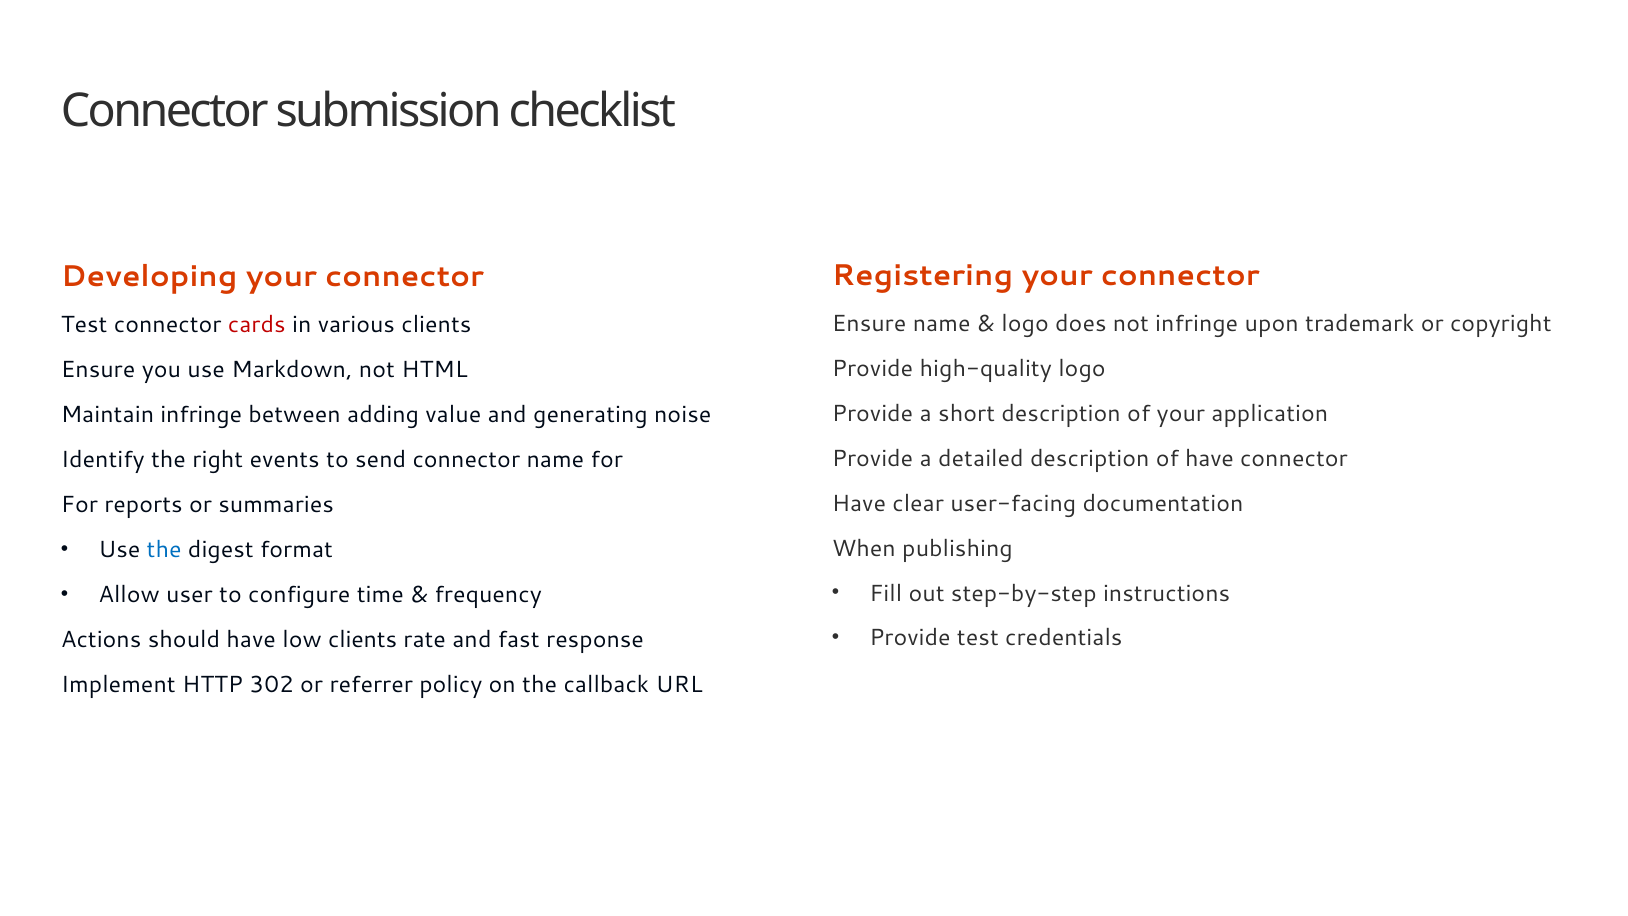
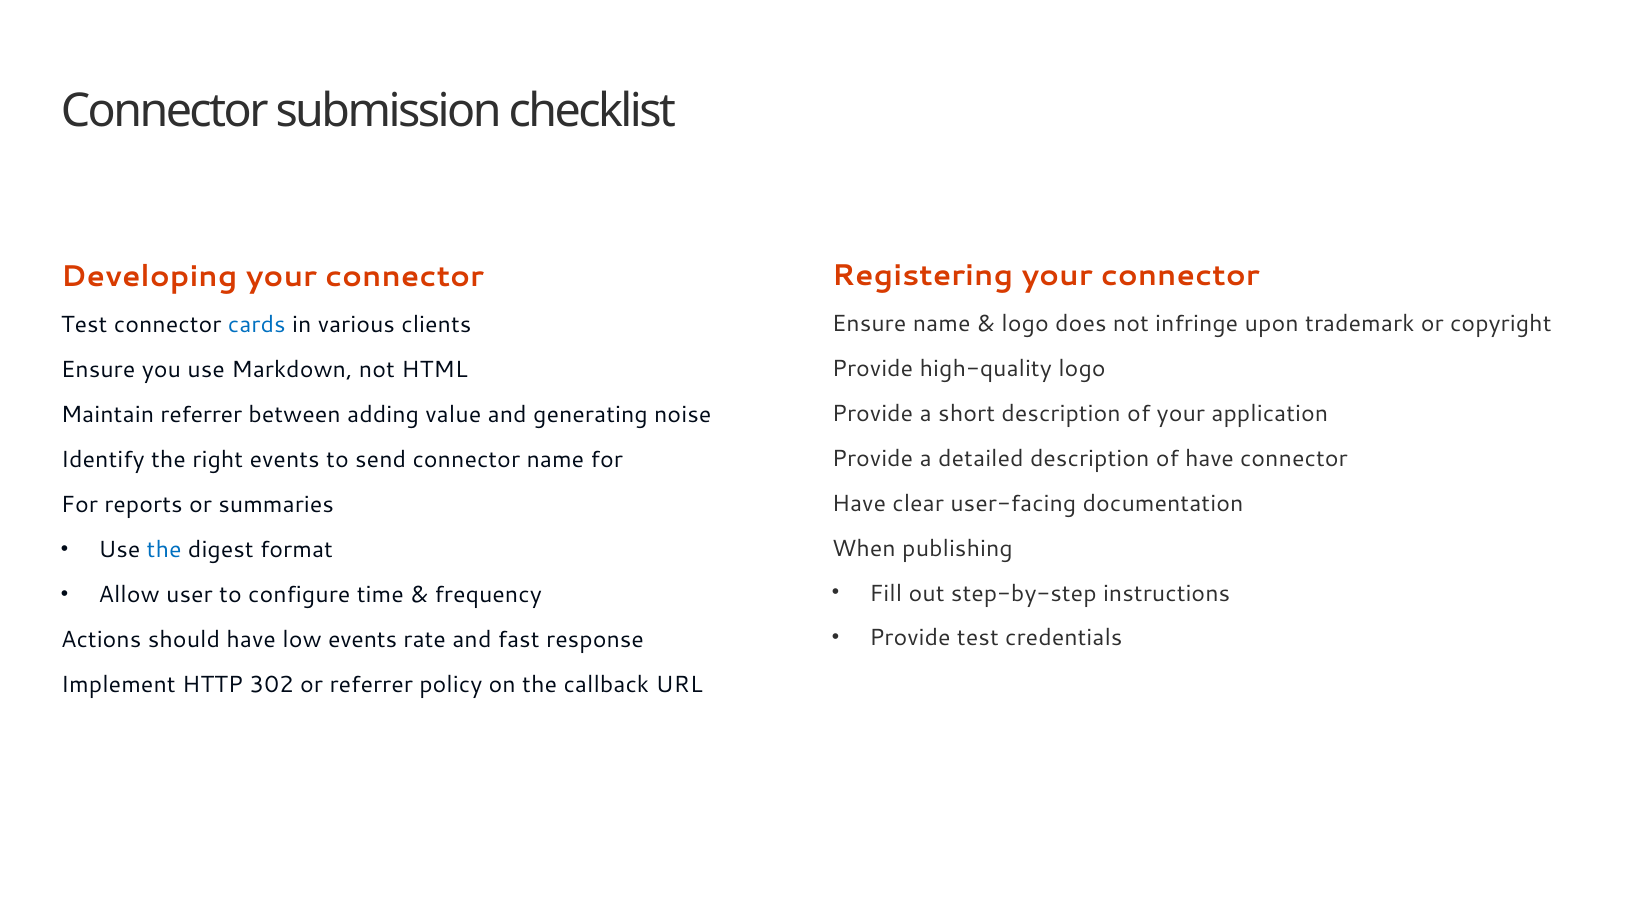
cards colour: red -> blue
Maintain infringe: infringe -> referrer
low clients: clients -> events
